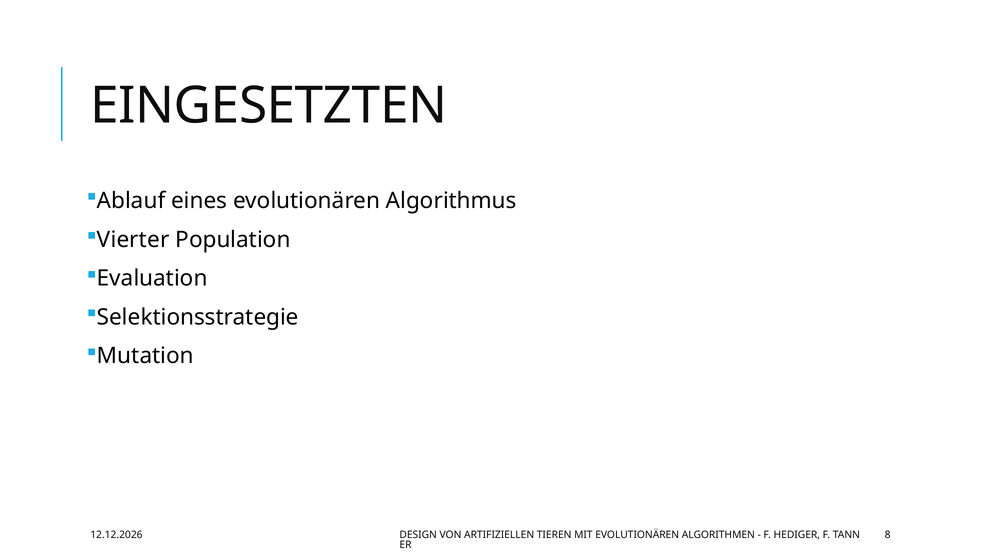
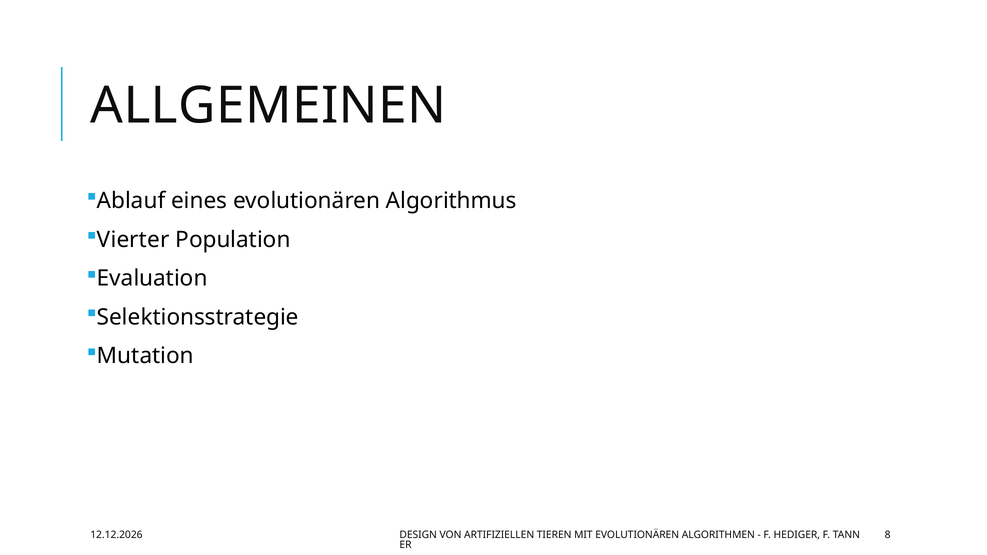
EINGESETZTEN: EINGESETZTEN -> ALLGEMEINEN
